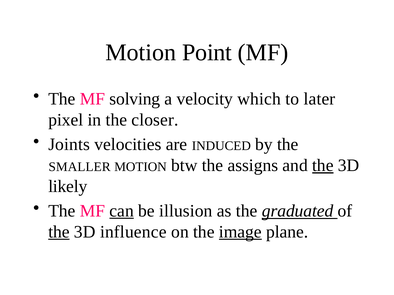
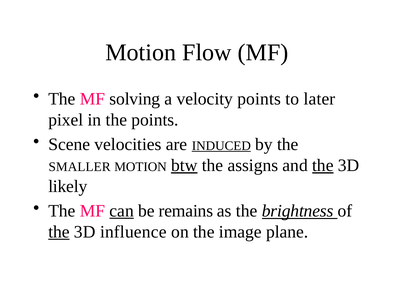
Point: Point -> Flow
velocity which: which -> points
the closer: closer -> points
Joints: Joints -> Scene
INDUCED underline: none -> present
btw underline: none -> present
illusion: illusion -> remains
graduated: graduated -> brightness
image underline: present -> none
